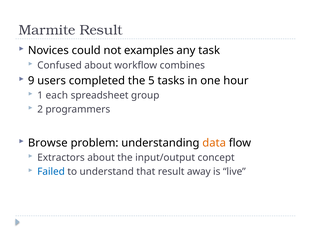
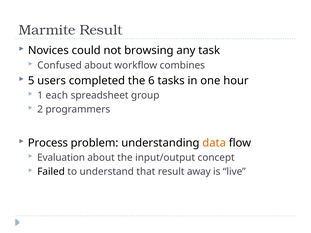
examples: examples -> browsing
9: 9 -> 5
5: 5 -> 6
Browse: Browse -> Process
Extractors: Extractors -> Evaluation
Failed colour: blue -> black
